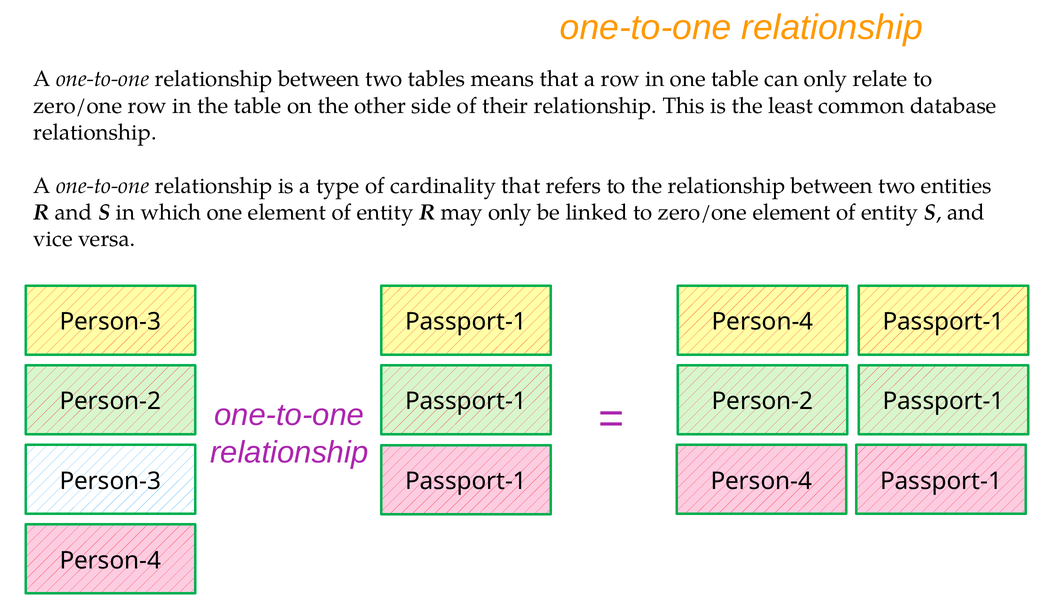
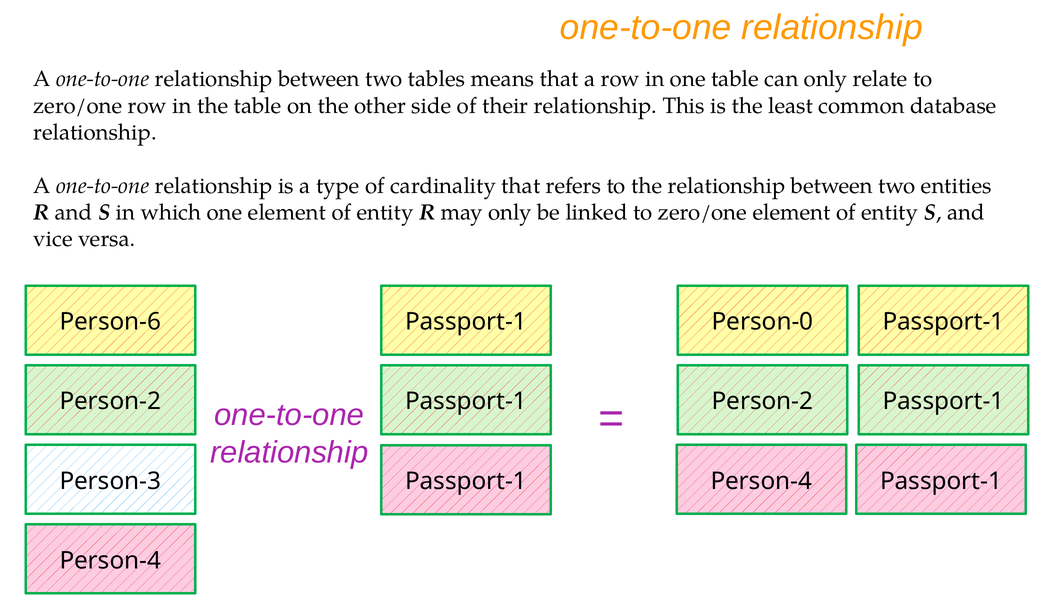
Person-3 at (110, 322): Person-3 -> Person-6
Person-4 at (763, 322): Person-4 -> Person-0
